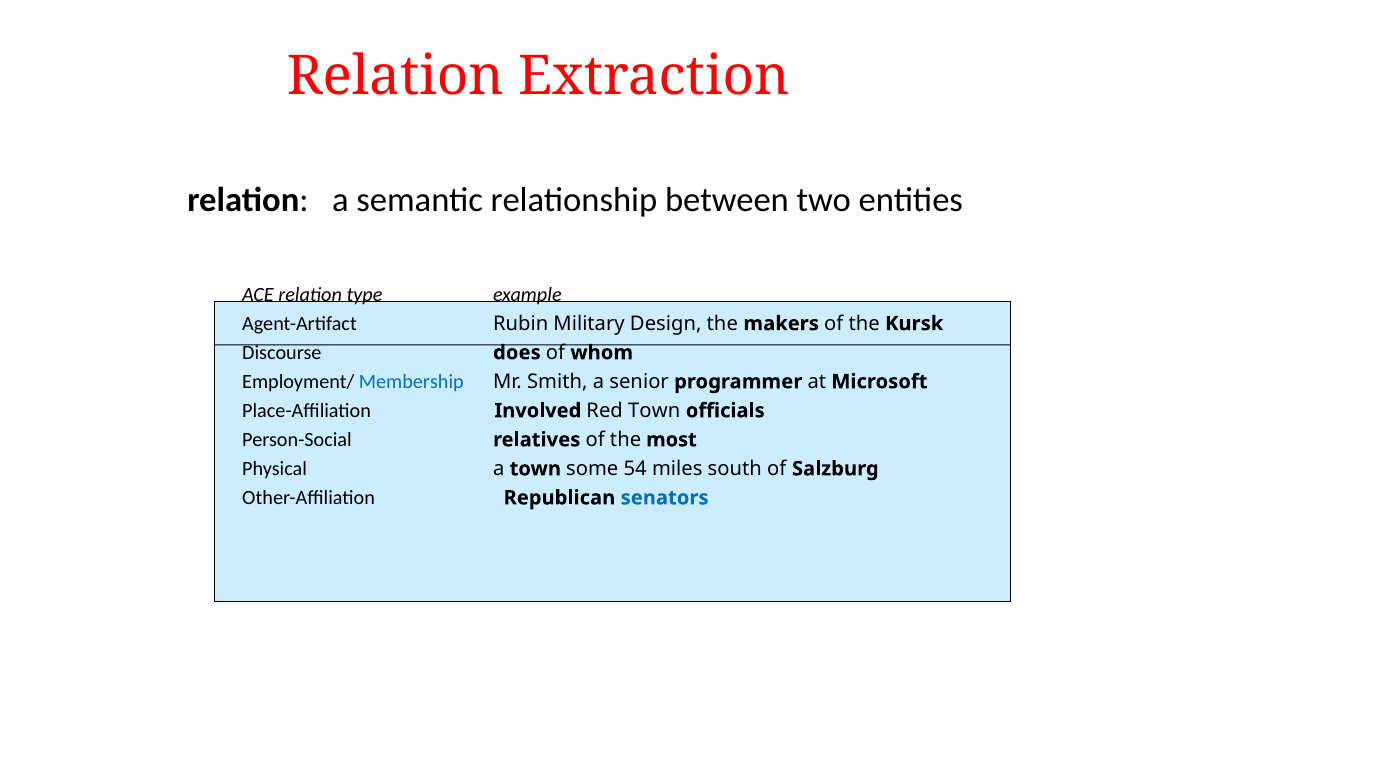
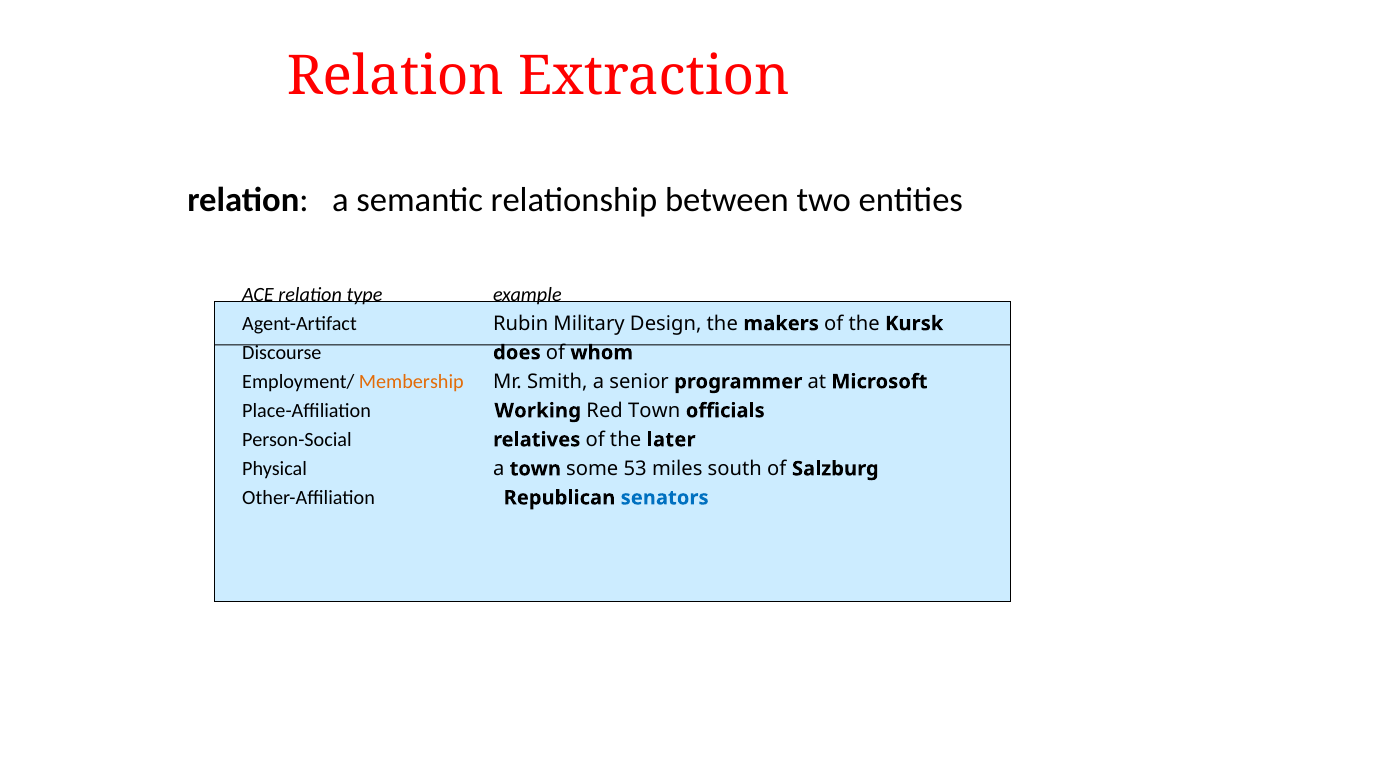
Membership colour: blue -> orange
Involved: Involved -> Working
most: most -> later
54: 54 -> 53
